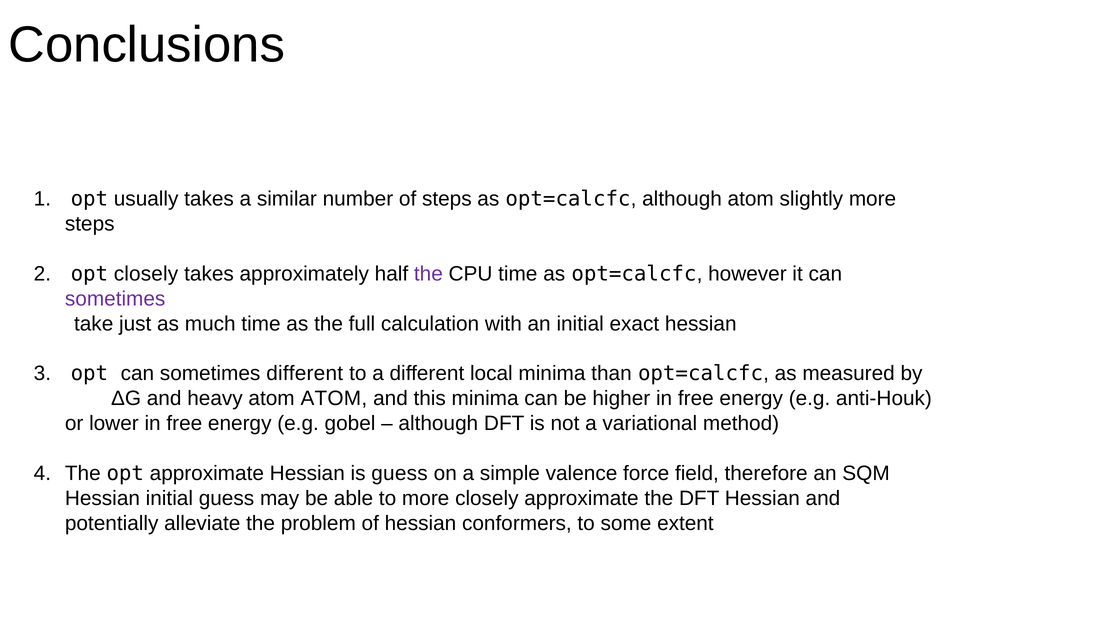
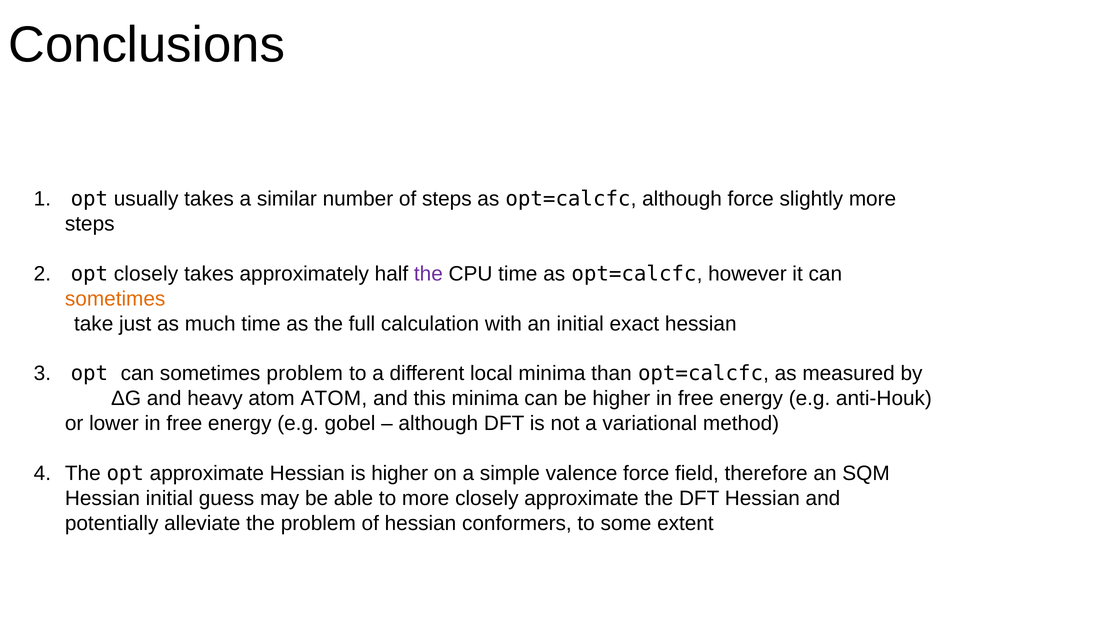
although atom: atom -> force
sometimes at (115, 299) colour: purple -> orange
sometimes different: different -> problem
is guess: guess -> higher
